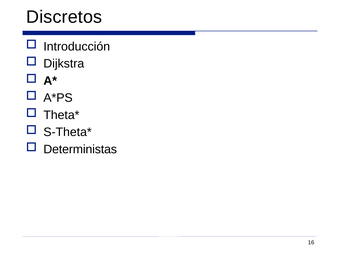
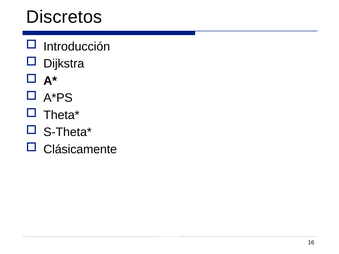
Deterministas: Deterministas -> Clásicamente
